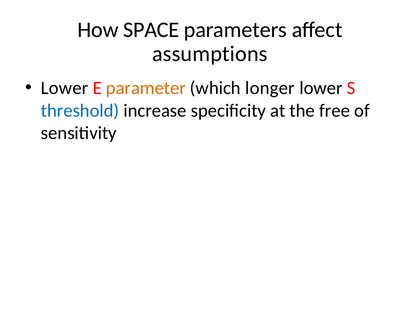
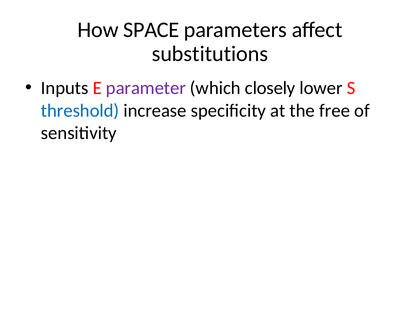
assumptions: assumptions -> substitutions
Lower at (65, 88): Lower -> Inputs
parameter colour: orange -> purple
longer: longer -> closely
